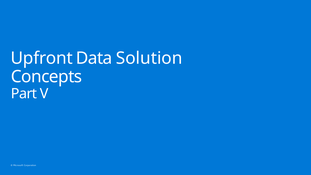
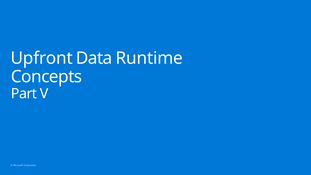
Solution: Solution -> Runtime
